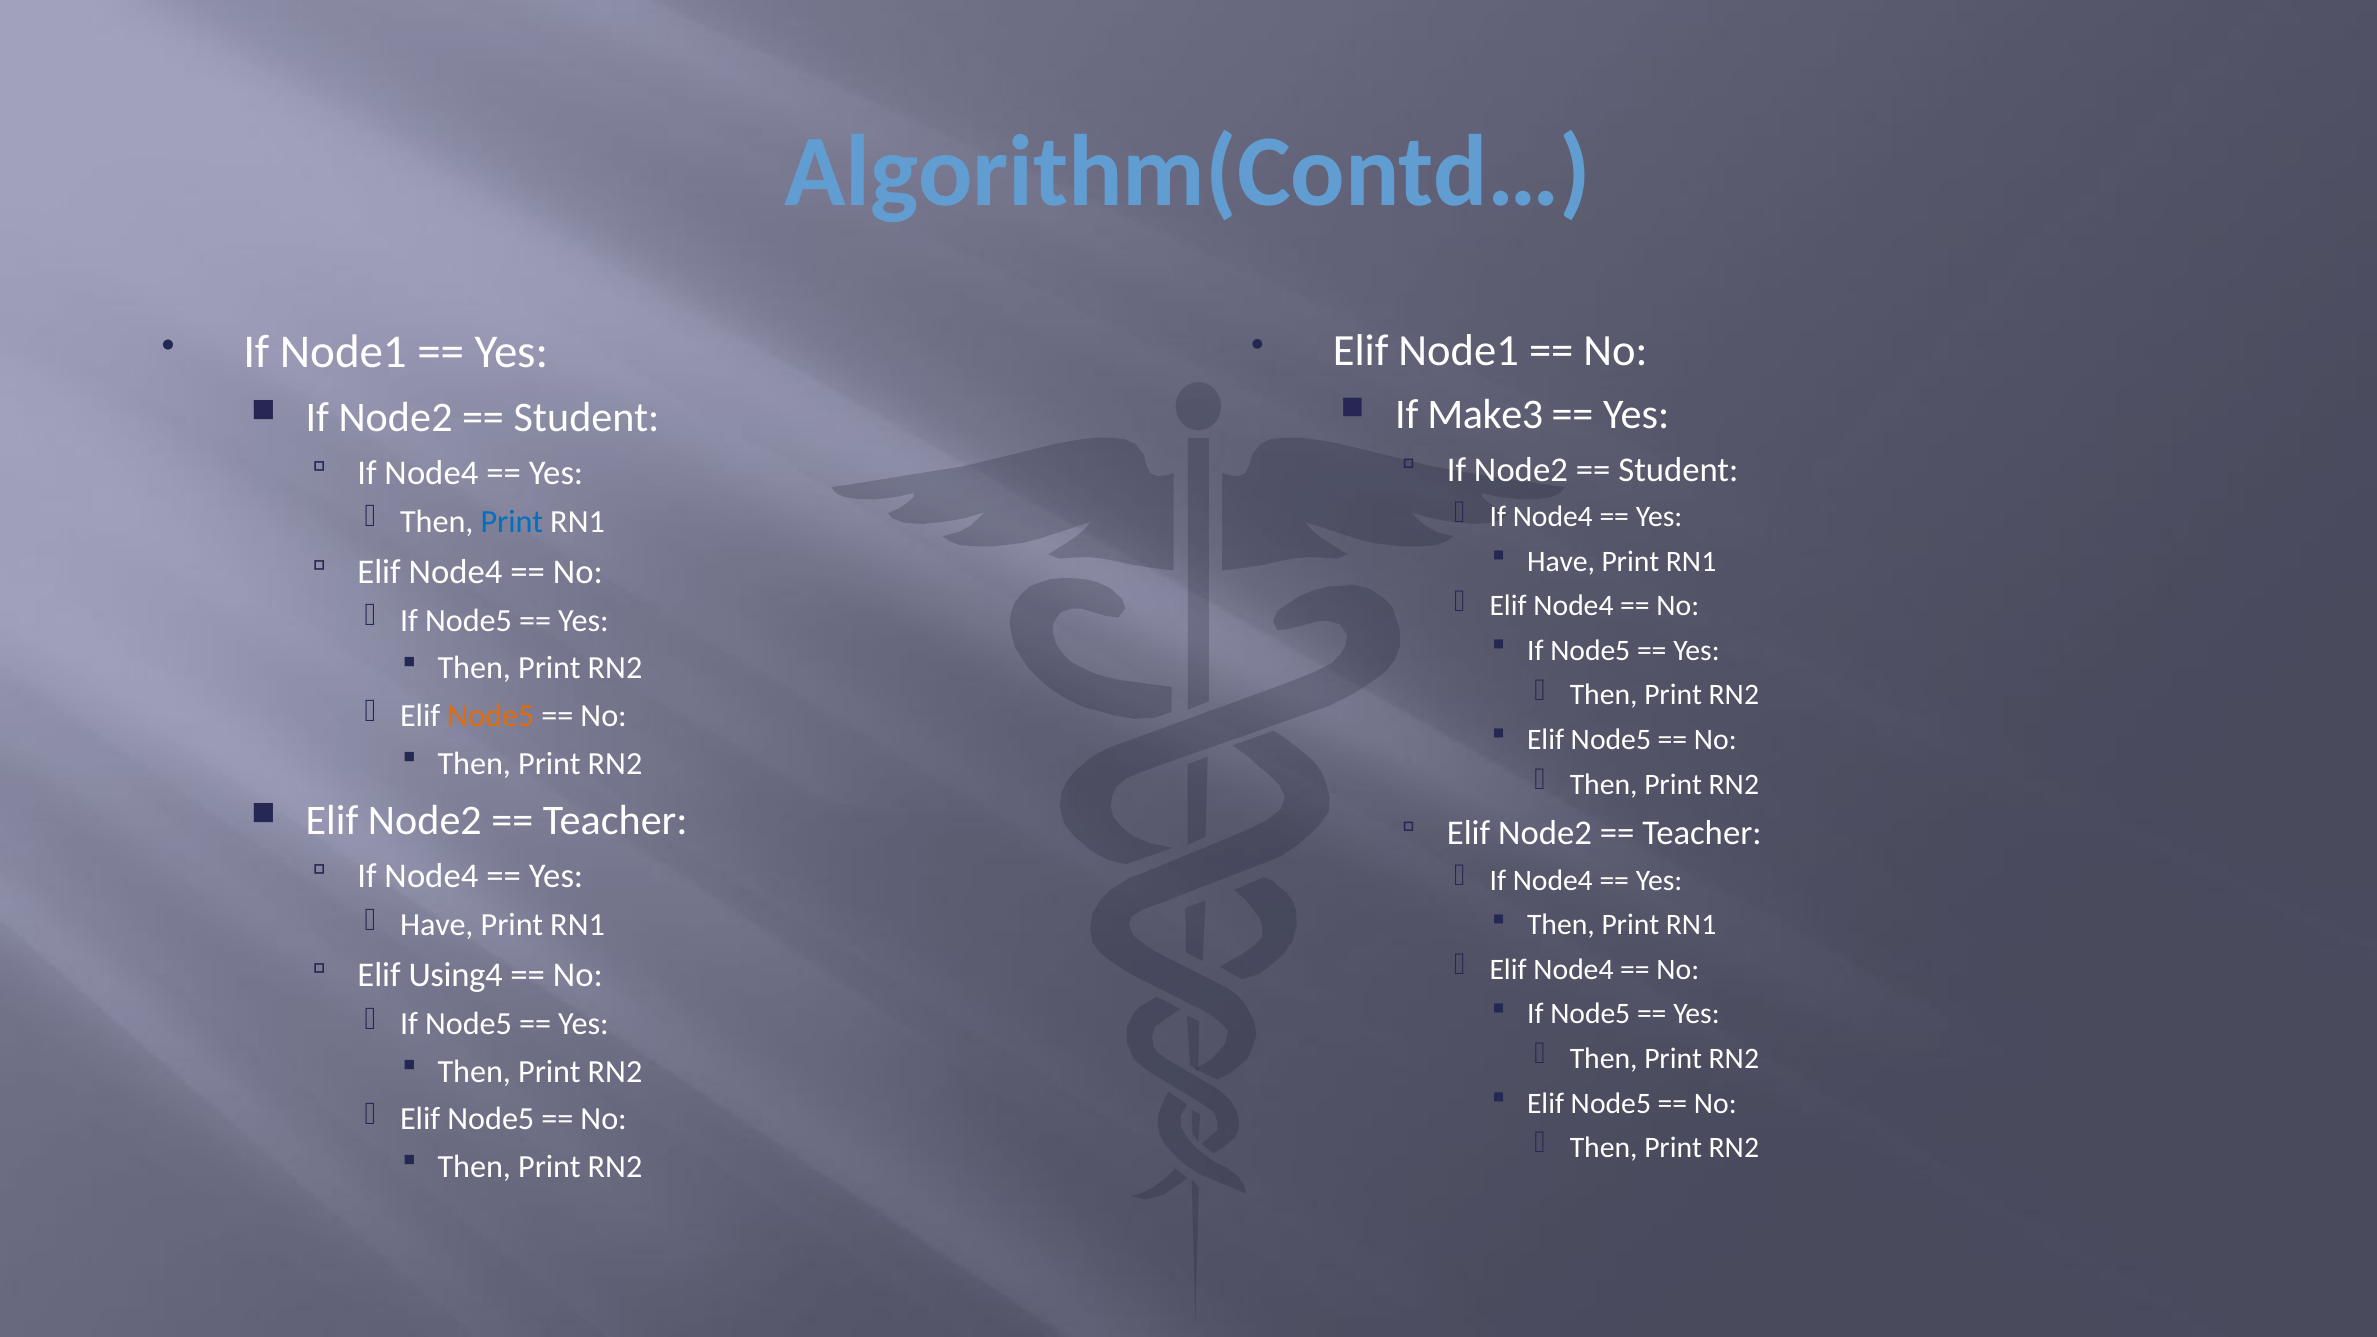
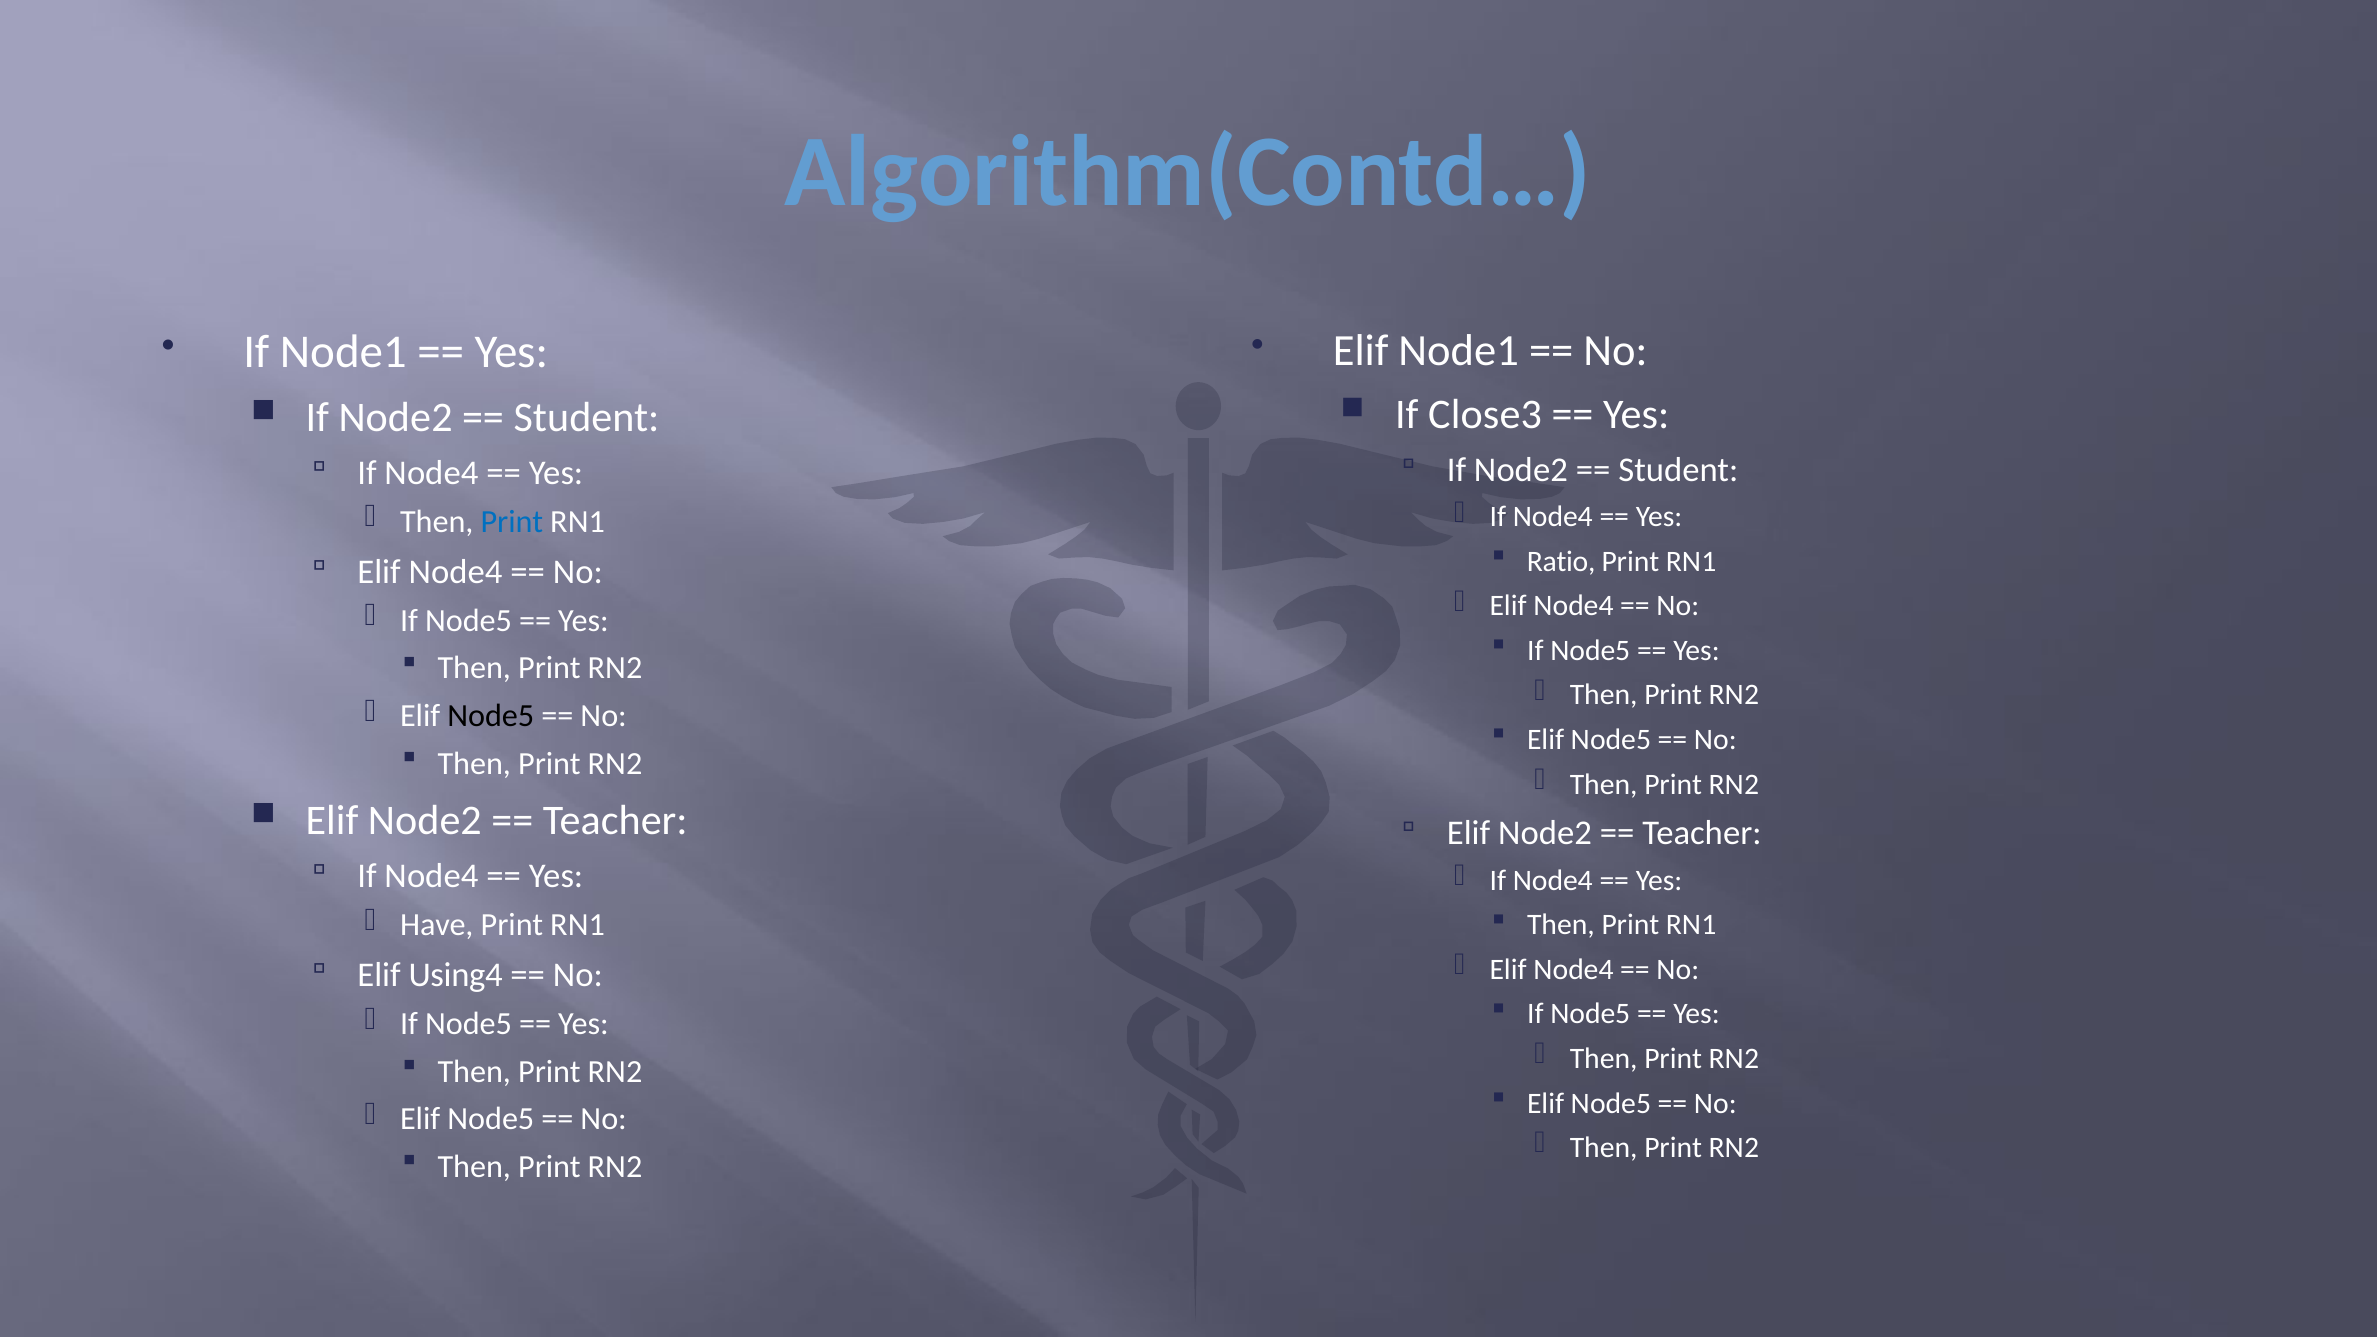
Make3: Make3 -> Close3
Have at (1561, 562): Have -> Ratio
Node5 at (491, 716) colour: orange -> black
